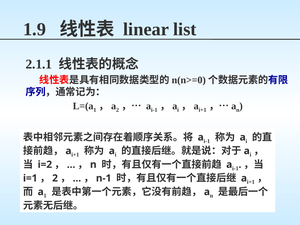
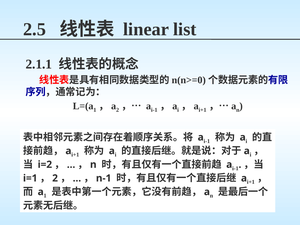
1.9: 1.9 -> 2.5
